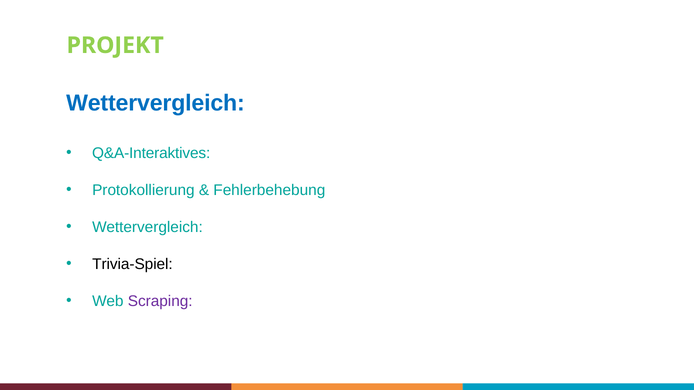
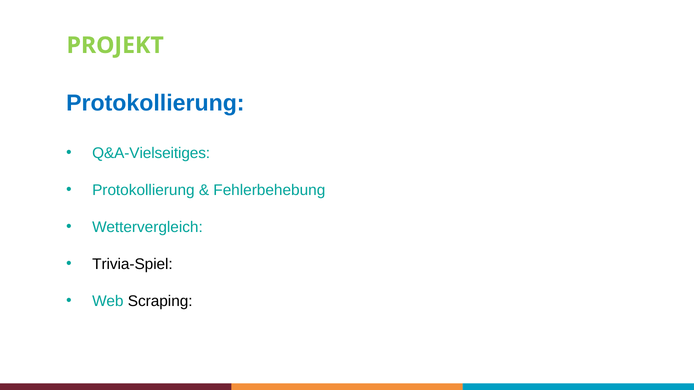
Wettervergleich at (155, 103): Wettervergleich -> Protokollierung
Q&A-Interaktives: Q&A-Interaktives -> Q&A-Vielseitiges
Scraping colour: purple -> black
